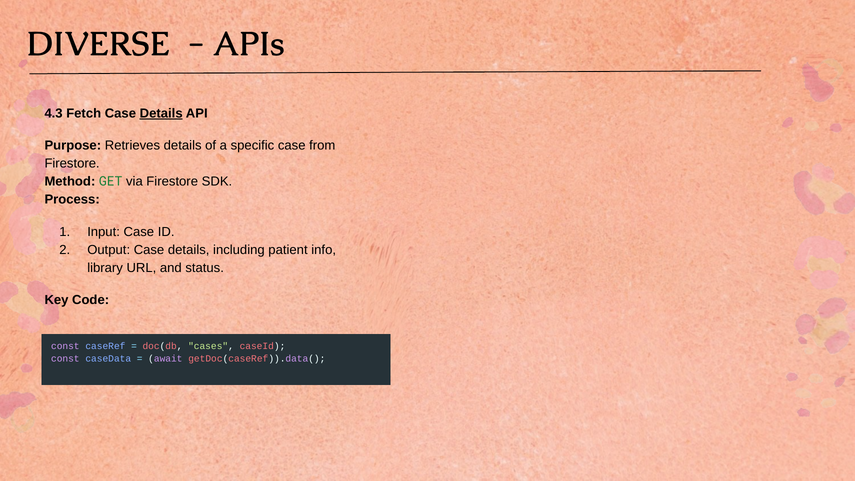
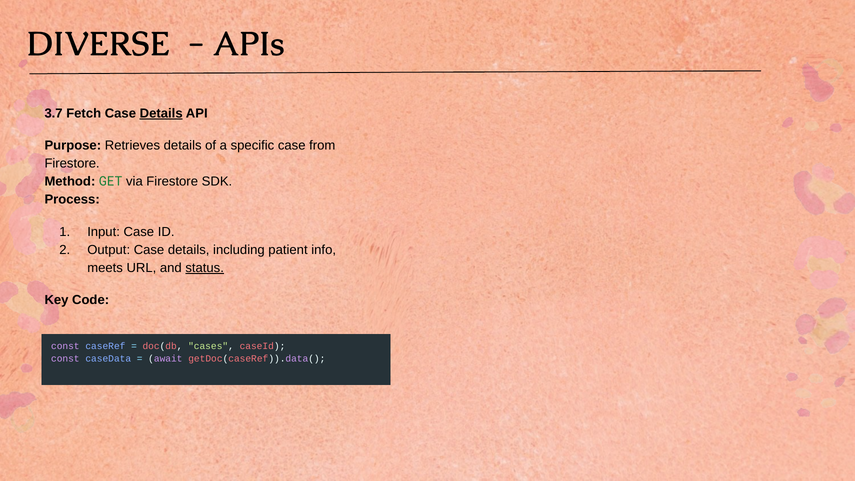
4.3: 4.3 -> 3.7
library: library -> meets
status underline: none -> present
